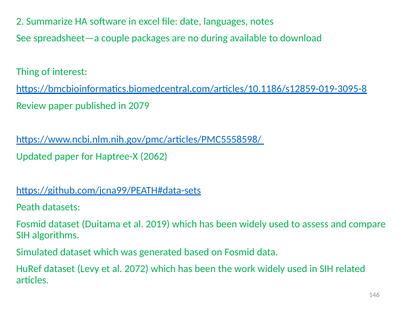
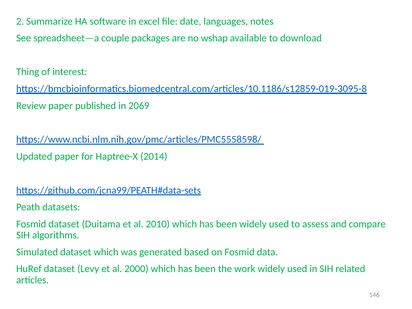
during: during -> wshap
2079: 2079 -> 2069
2062: 2062 -> 2014
2019: 2019 -> 2010
2072: 2072 -> 2000
